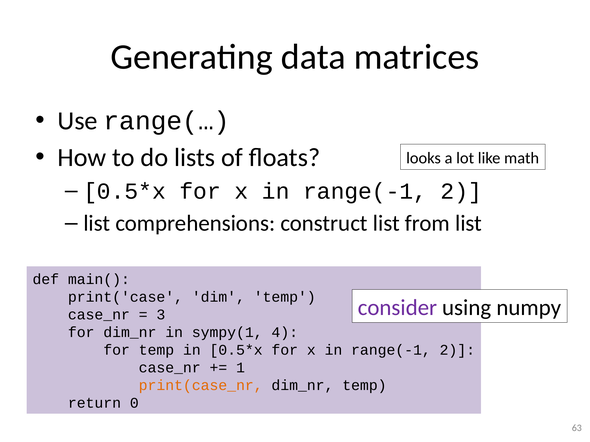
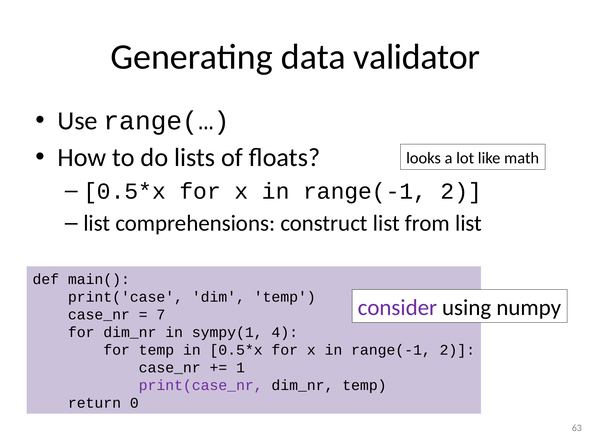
matrices: matrices -> validator
3: 3 -> 7
print(case_nr colour: orange -> purple
